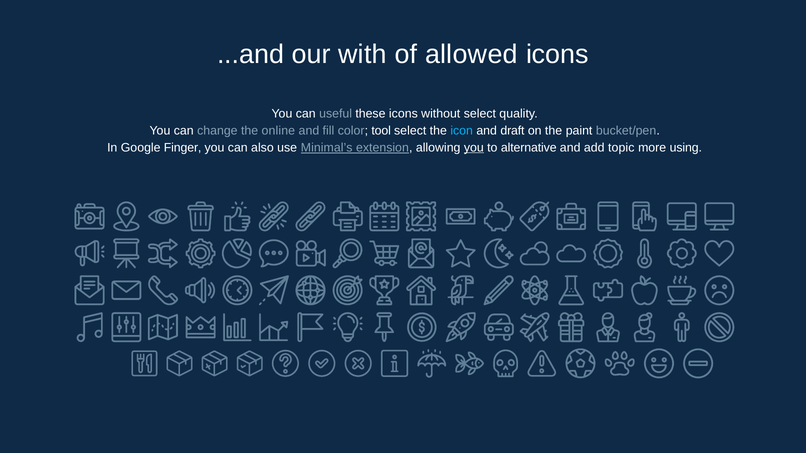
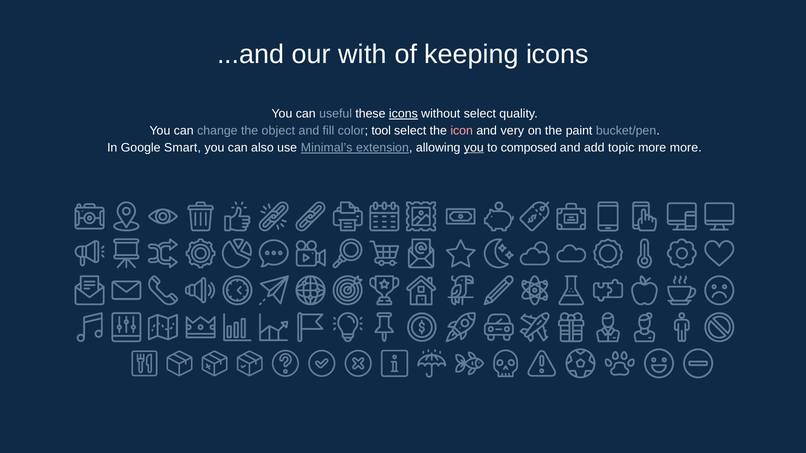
allowed: allowed -> keeping
icons at (403, 114) underline: none -> present
online: online -> object
icon colour: light blue -> pink
draft: draft -> very
Finger: Finger -> Smart
alternative: alternative -> composed
more using: using -> more
